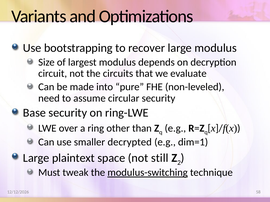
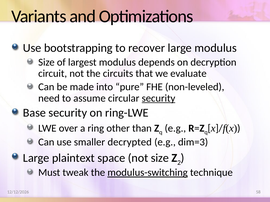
security at (159, 98) underline: none -> present
dim=1: dim=1 -> dim=3
not still: still -> size
